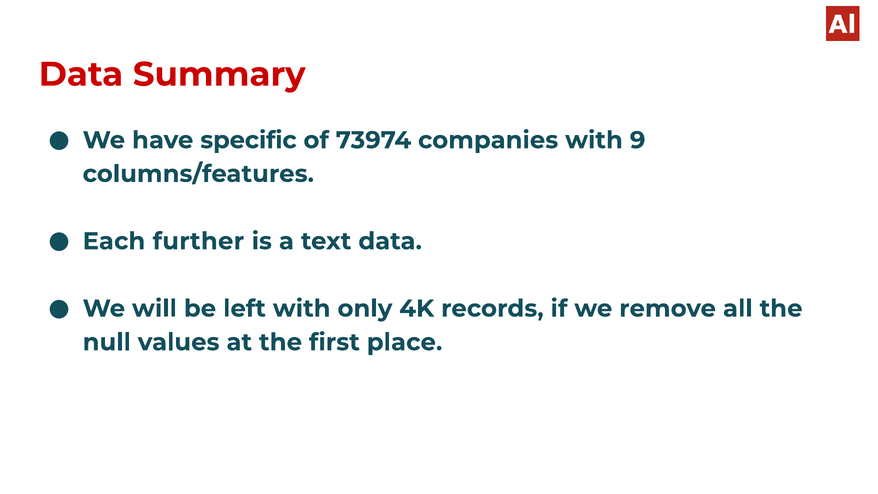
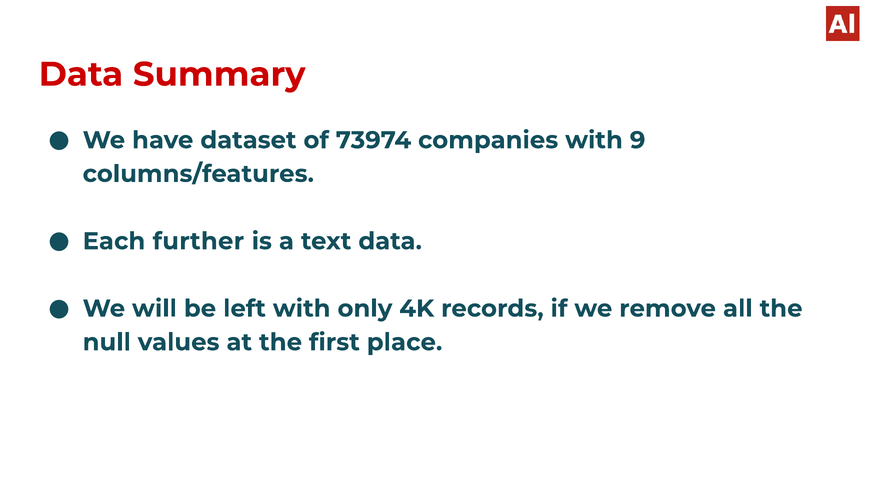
specific: specific -> dataset
